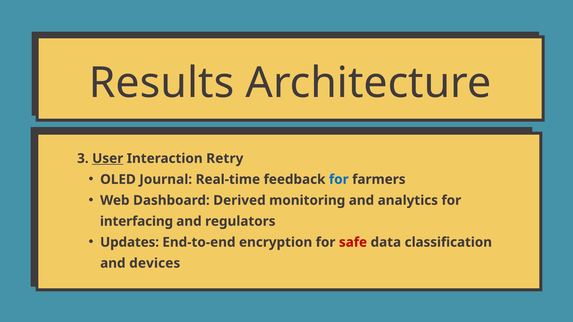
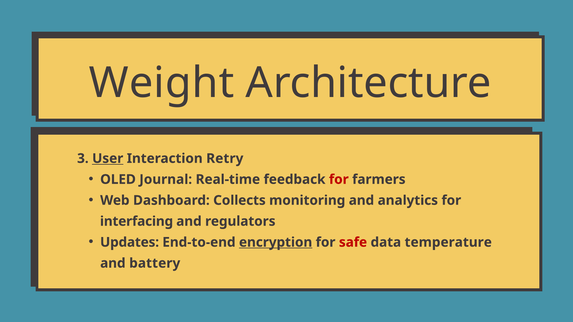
Results: Results -> Weight
for at (339, 180) colour: blue -> red
Derived: Derived -> Collects
encryption underline: none -> present
classification: classification -> temperature
devices: devices -> battery
